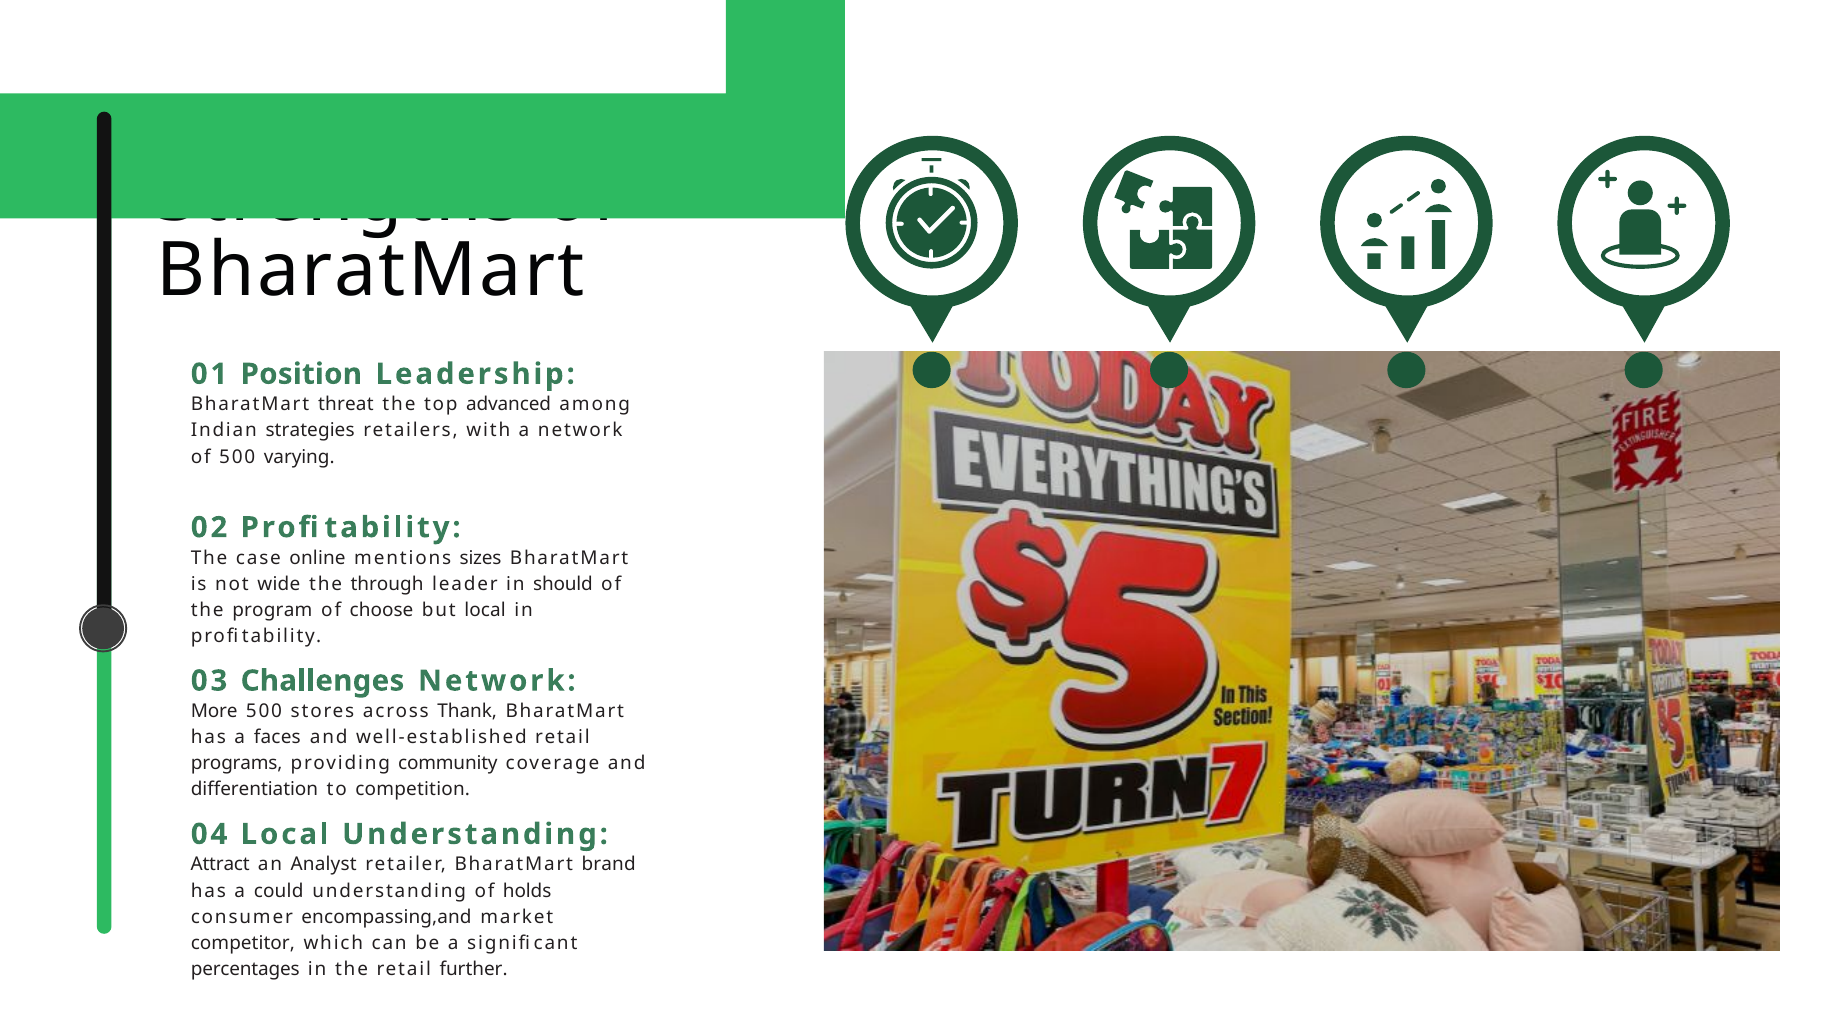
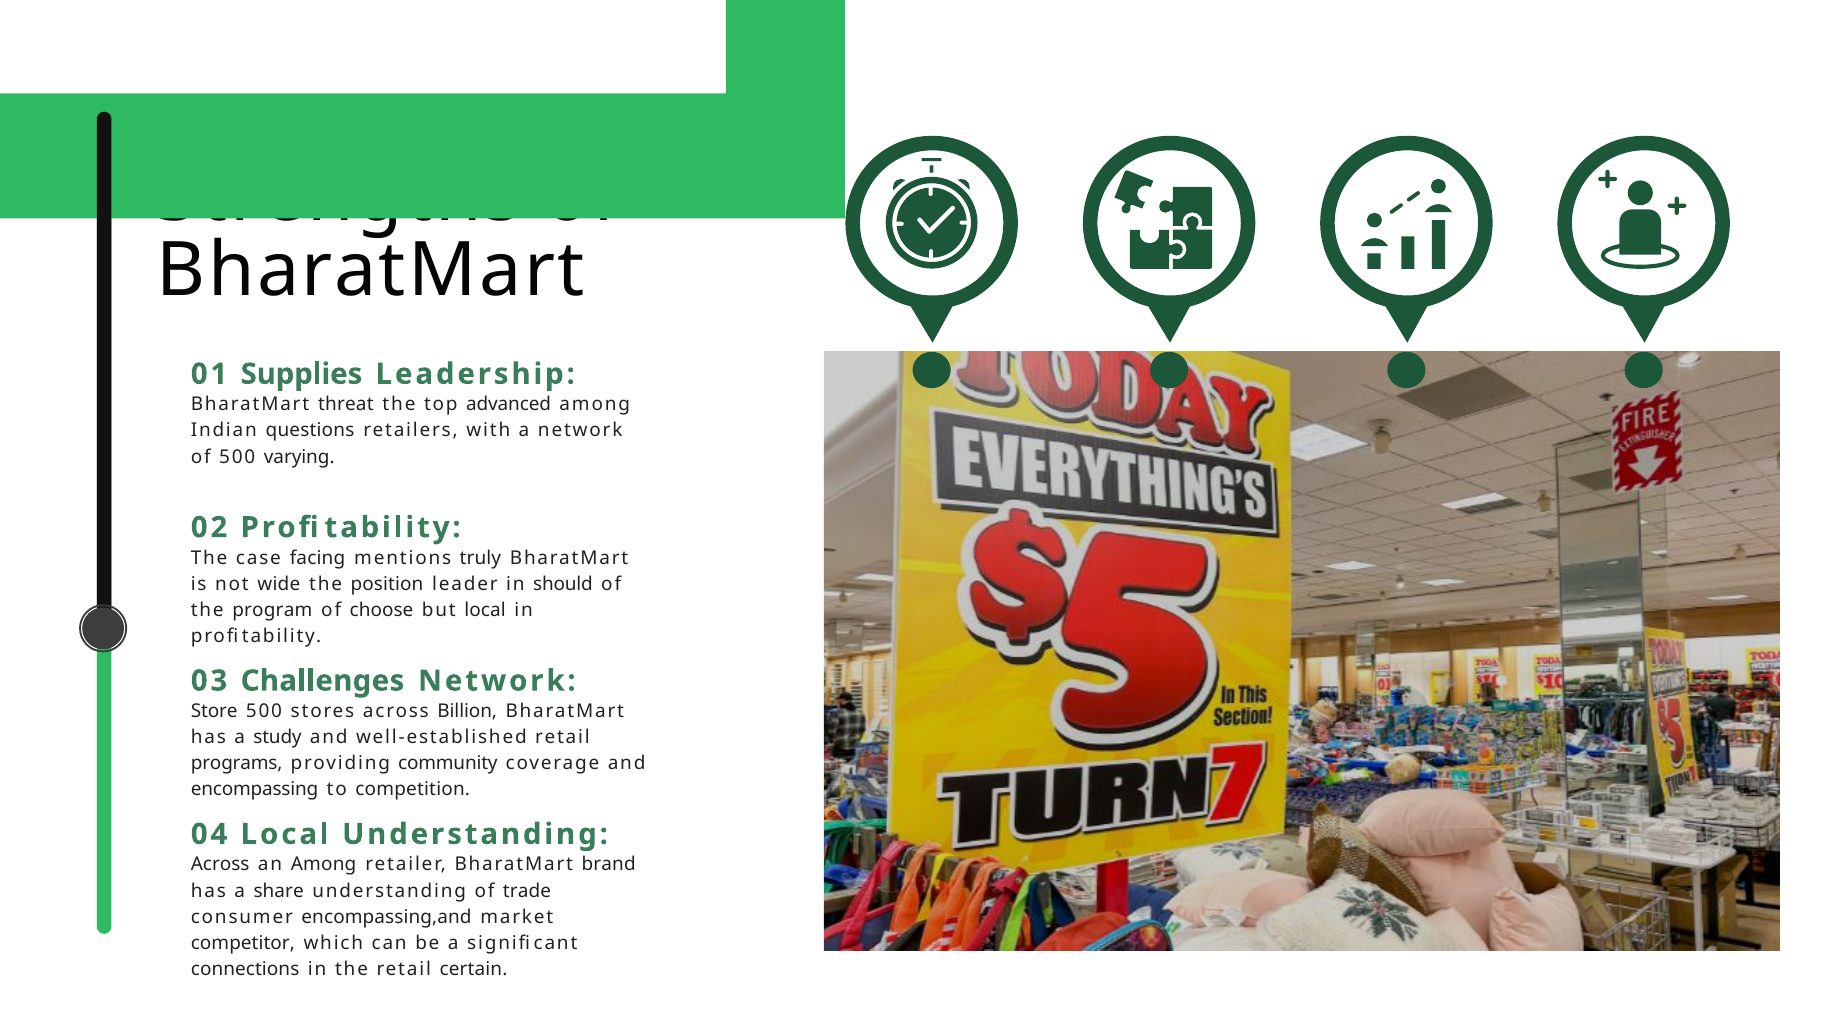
Position: Position -> Supplies
strategies: strategies -> questions
online: online -> facing
sizes: sizes -> truly
through: through -> position
More: More -> Store
Thank: Thank -> Billion
faces: faces -> study
differentiation: differentiation -> encompassing
Attract at (220, 865): Attract -> Across
an Analyst: Analyst -> Among
could: could -> share
holds: holds -> trade
percentages: percentages -> connections
further: further -> certain
